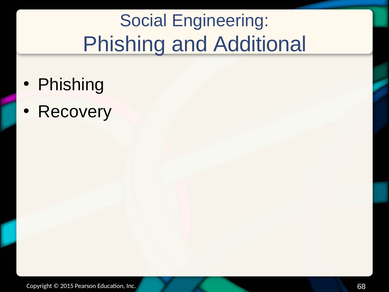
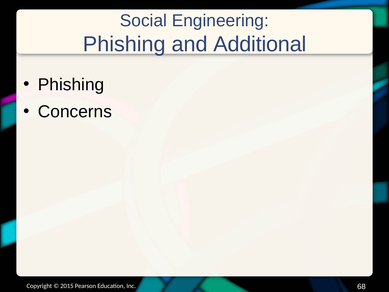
Recovery: Recovery -> Concerns
